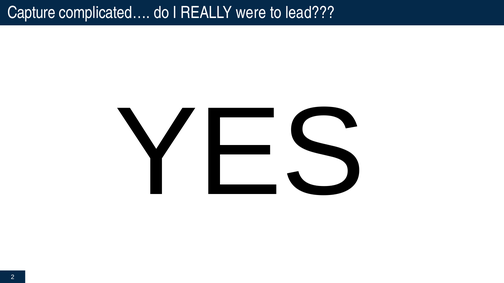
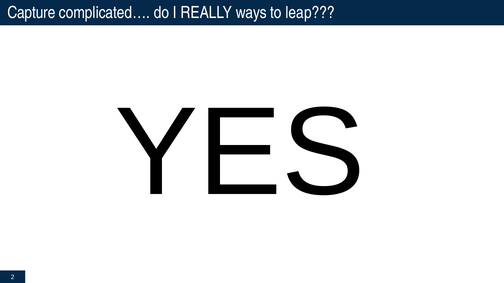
were: were -> ways
lead: lead -> leap
